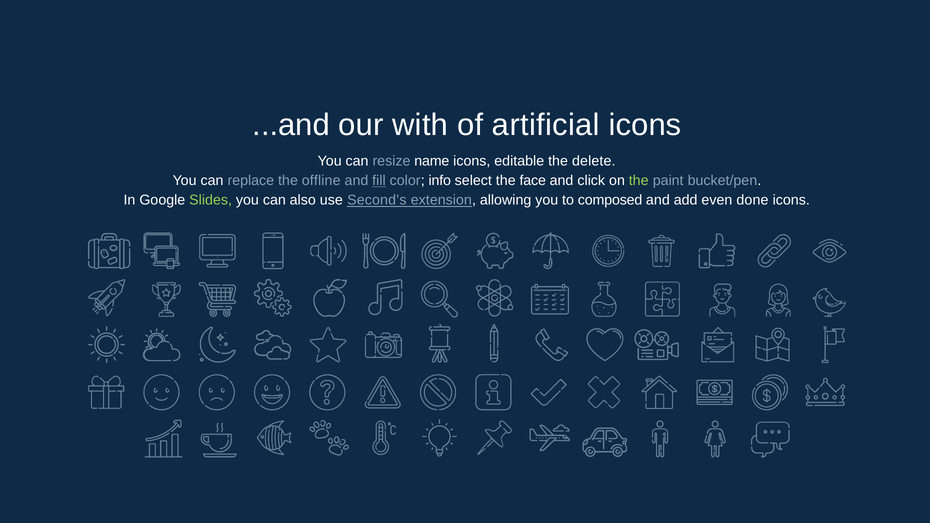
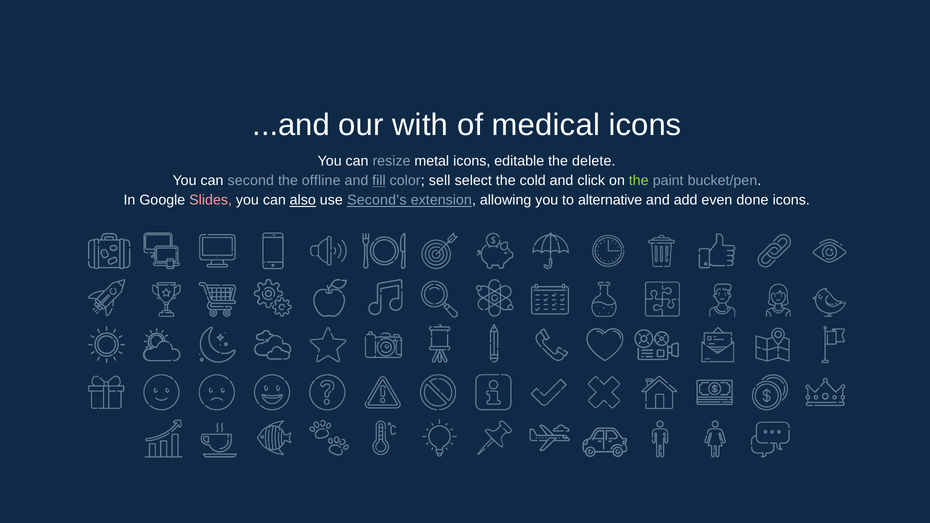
artificial: artificial -> medical
name: name -> metal
replace: replace -> second
info: info -> sell
face: face -> cold
Slides colour: light green -> pink
also underline: none -> present
composed: composed -> alternative
